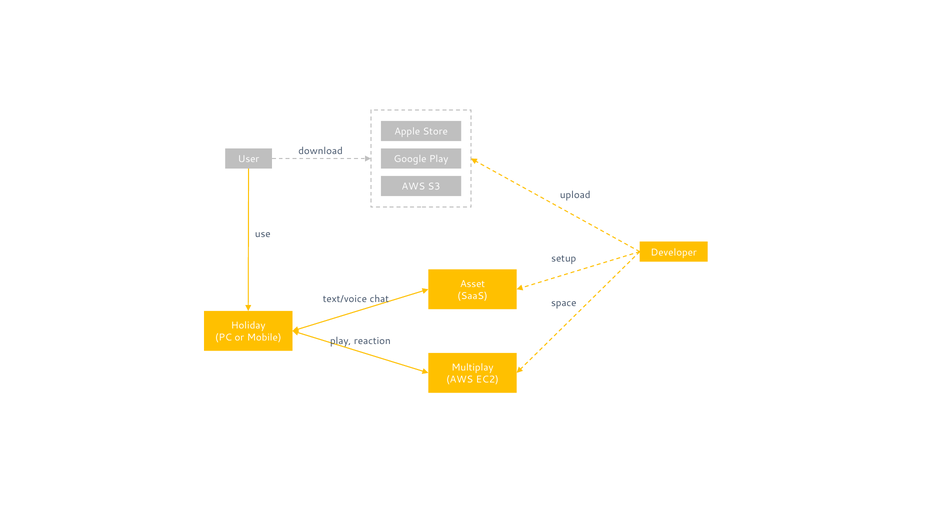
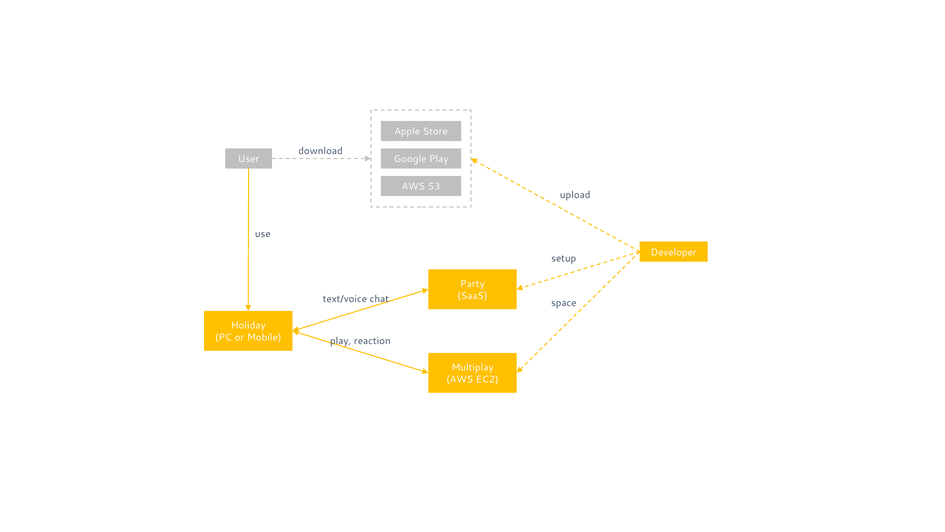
Asset: Asset -> Party
